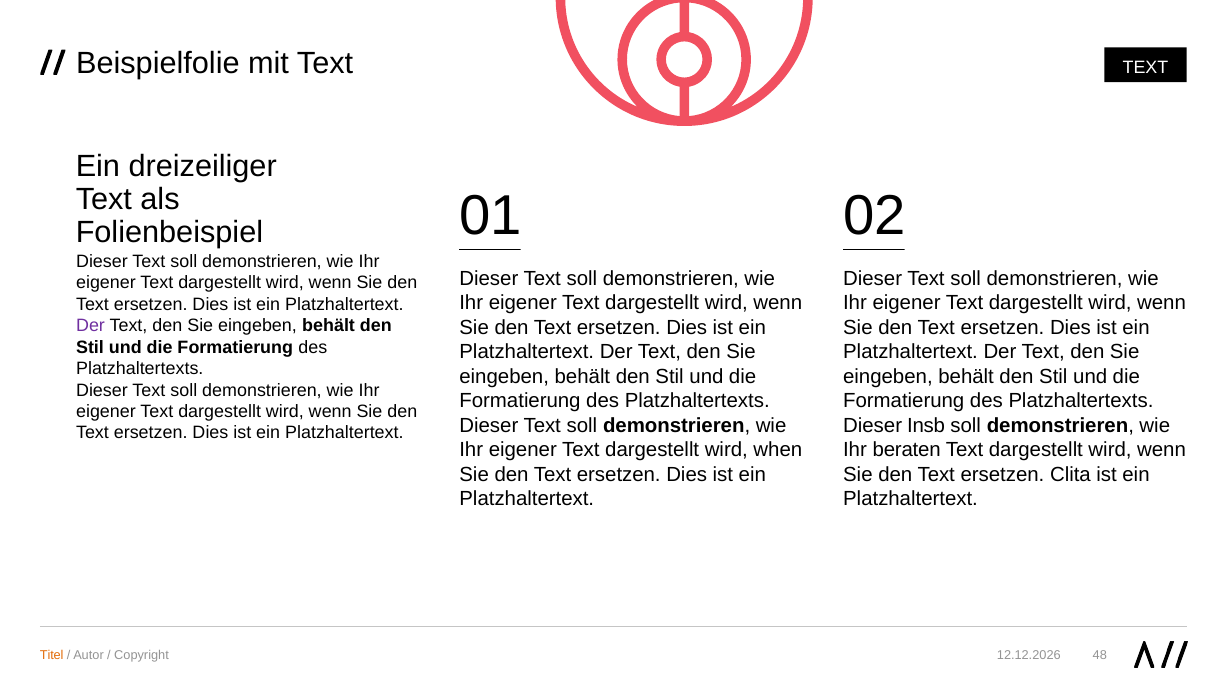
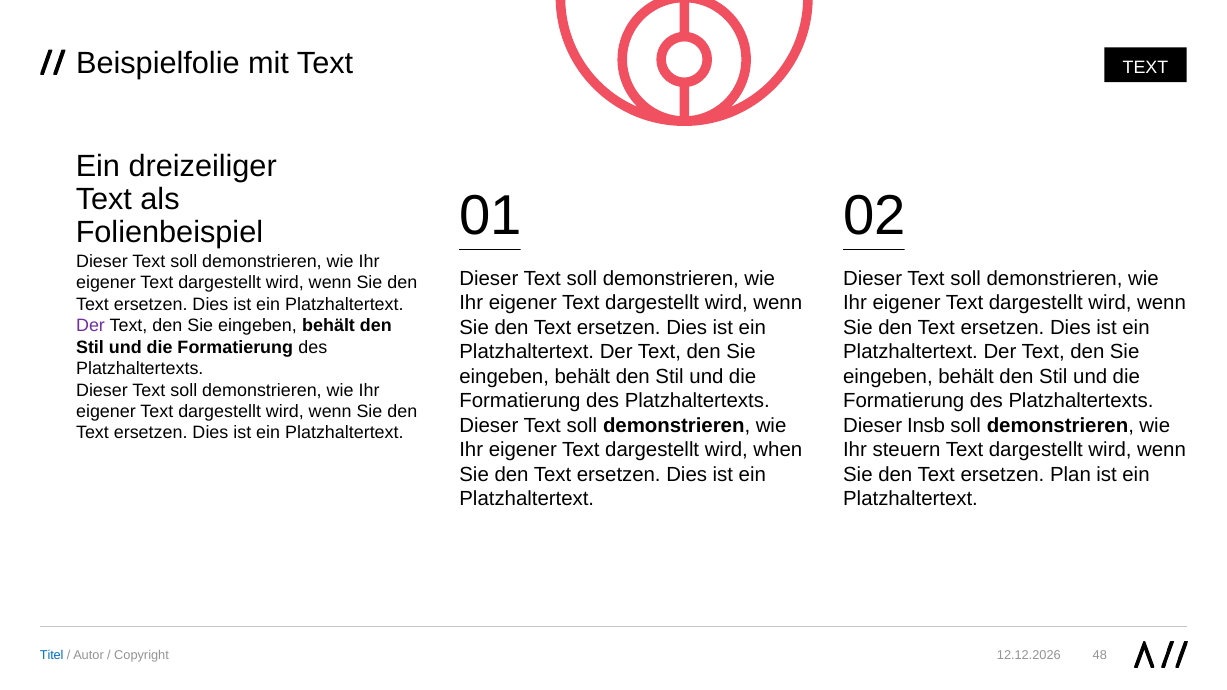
beraten: beraten -> steuern
Clita: Clita -> Plan
Titel colour: orange -> blue
